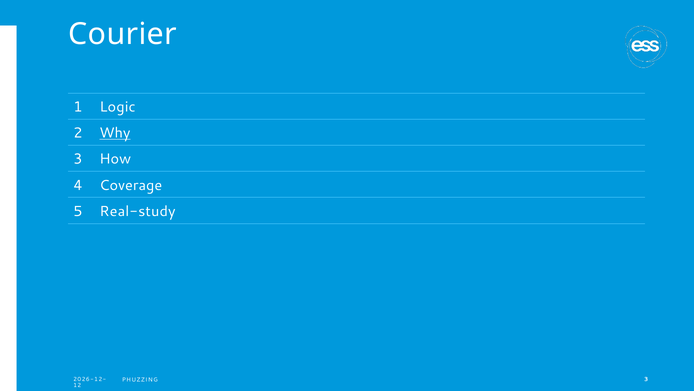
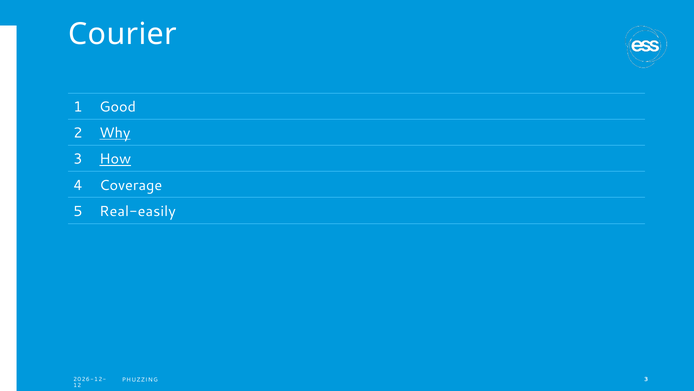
Logic: Logic -> Good
How underline: none -> present
Real-study: Real-study -> Real-easily
